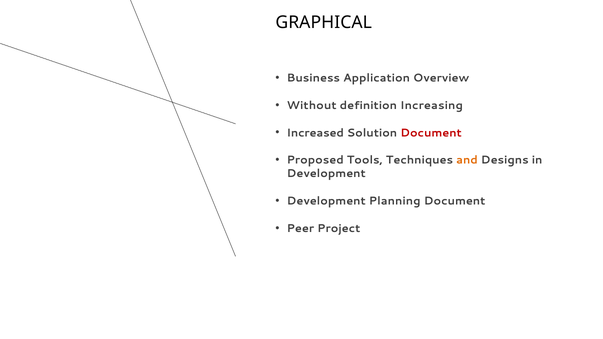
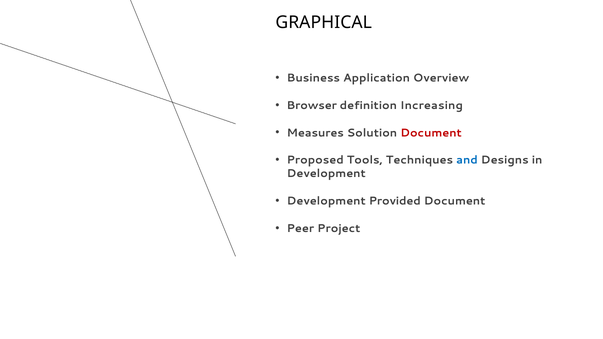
Without: Without -> Browser
Increased: Increased -> Measures
and colour: orange -> blue
Planning: Planning -> Provided
